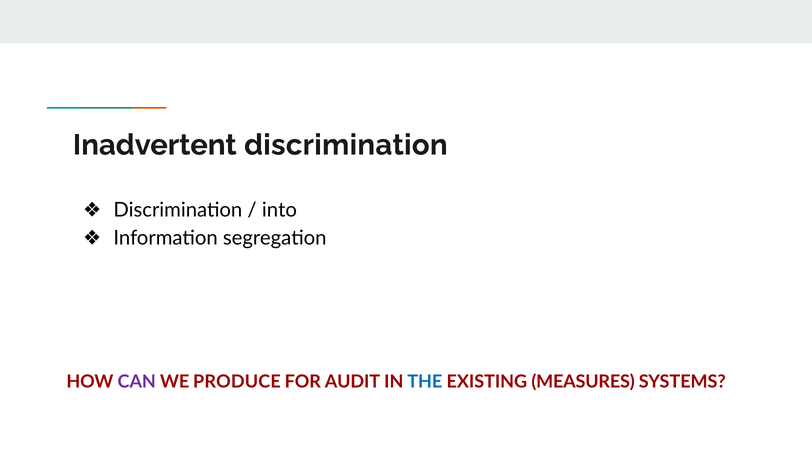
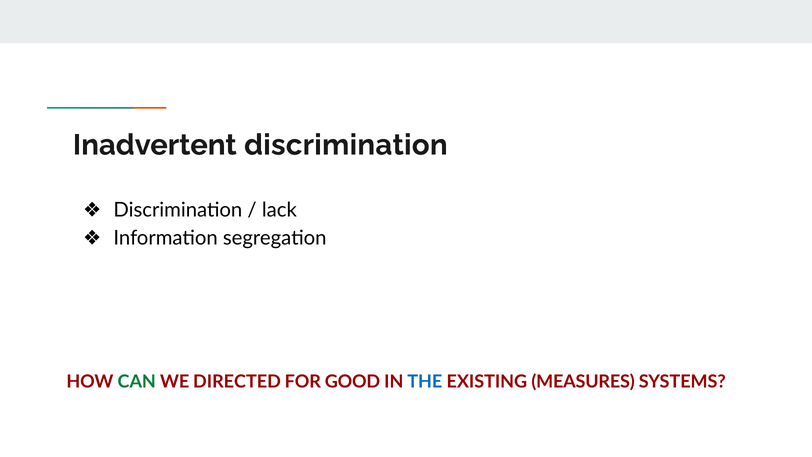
into: into -> lack
CAN colour: purple -> green
PRODUCE: PRODUCE -> DIRECTED
AUDIT: AUDIT -> GOOD
